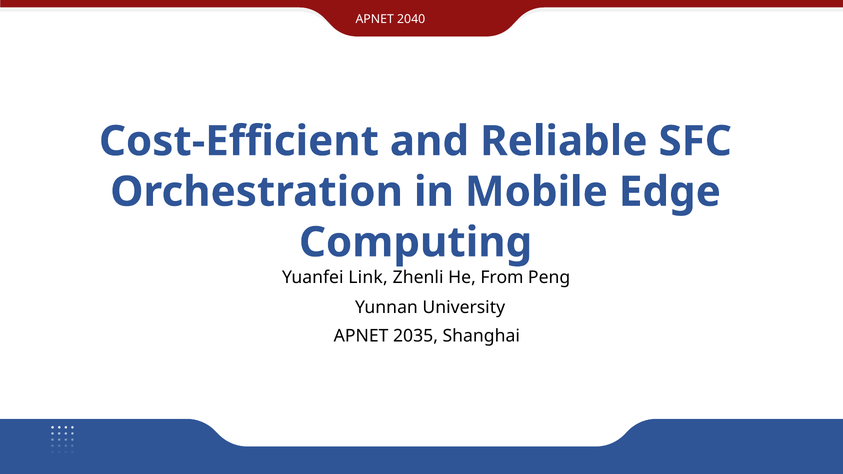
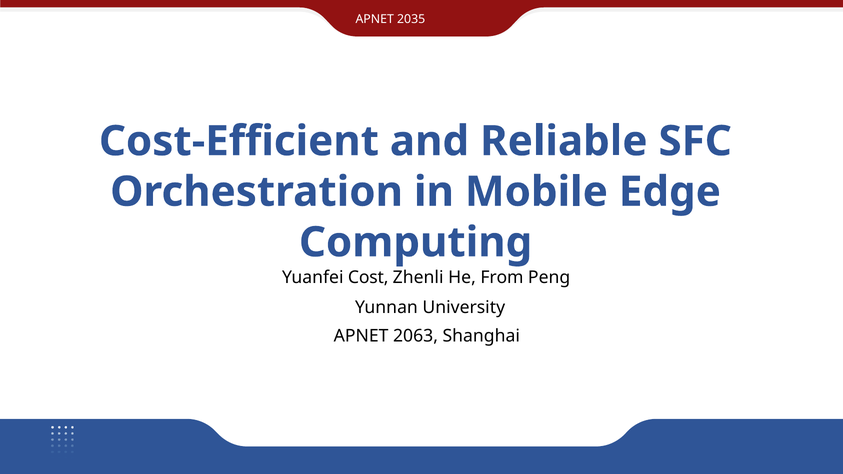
2040: 2040 -> 2035
Link: Link -> Cost
2035: 2035 -> 2063
